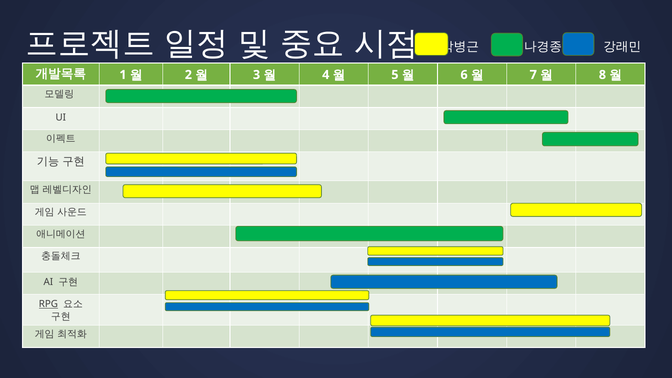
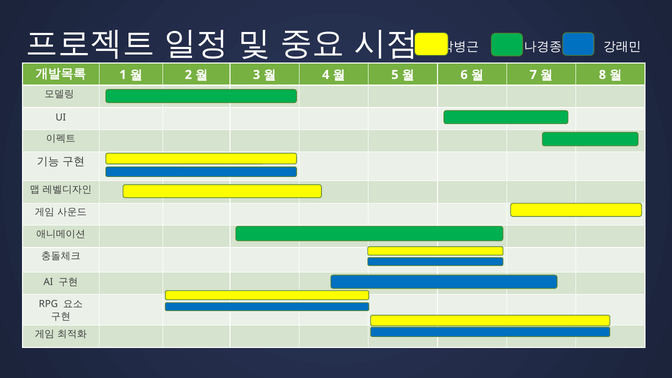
RPG underline: present -> none
